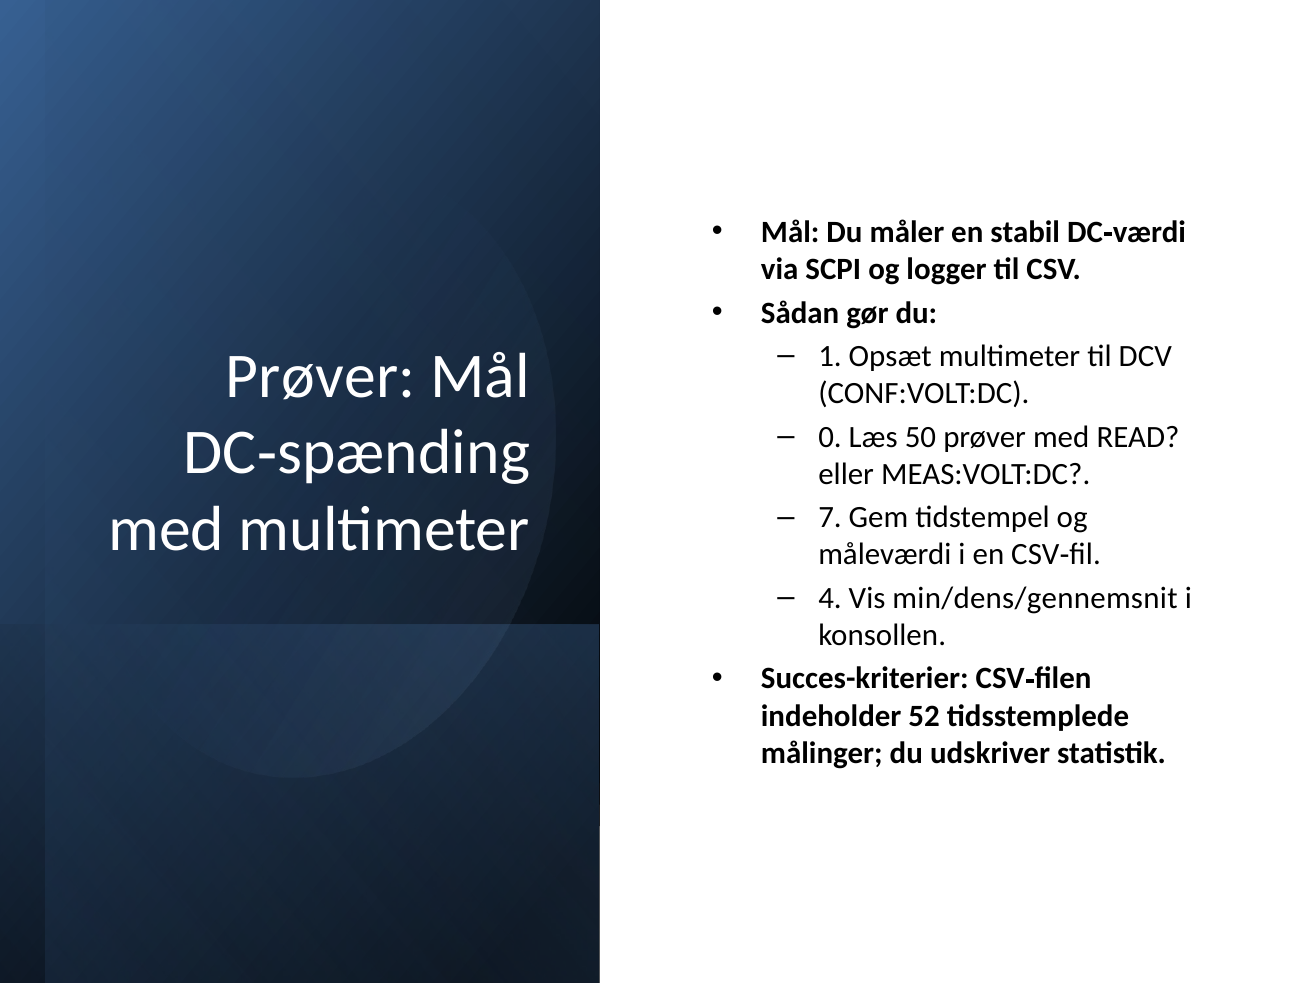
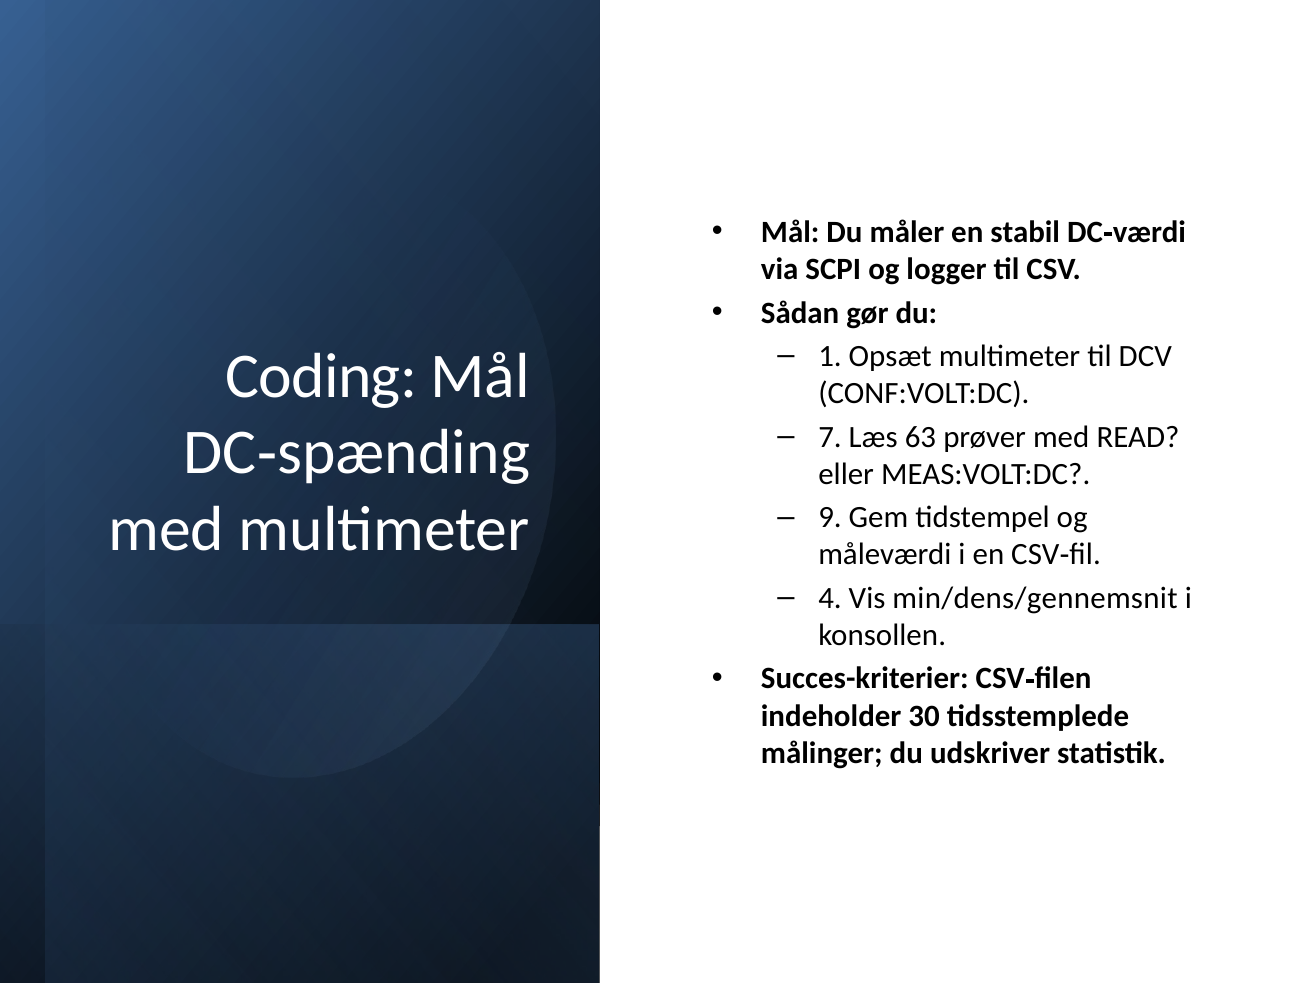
Prøver at (321, 376): Prøver -> Coding
0: 0 -> 7
50: 50 -> 63
7: 7 -> 9
52: 52 -> 30
